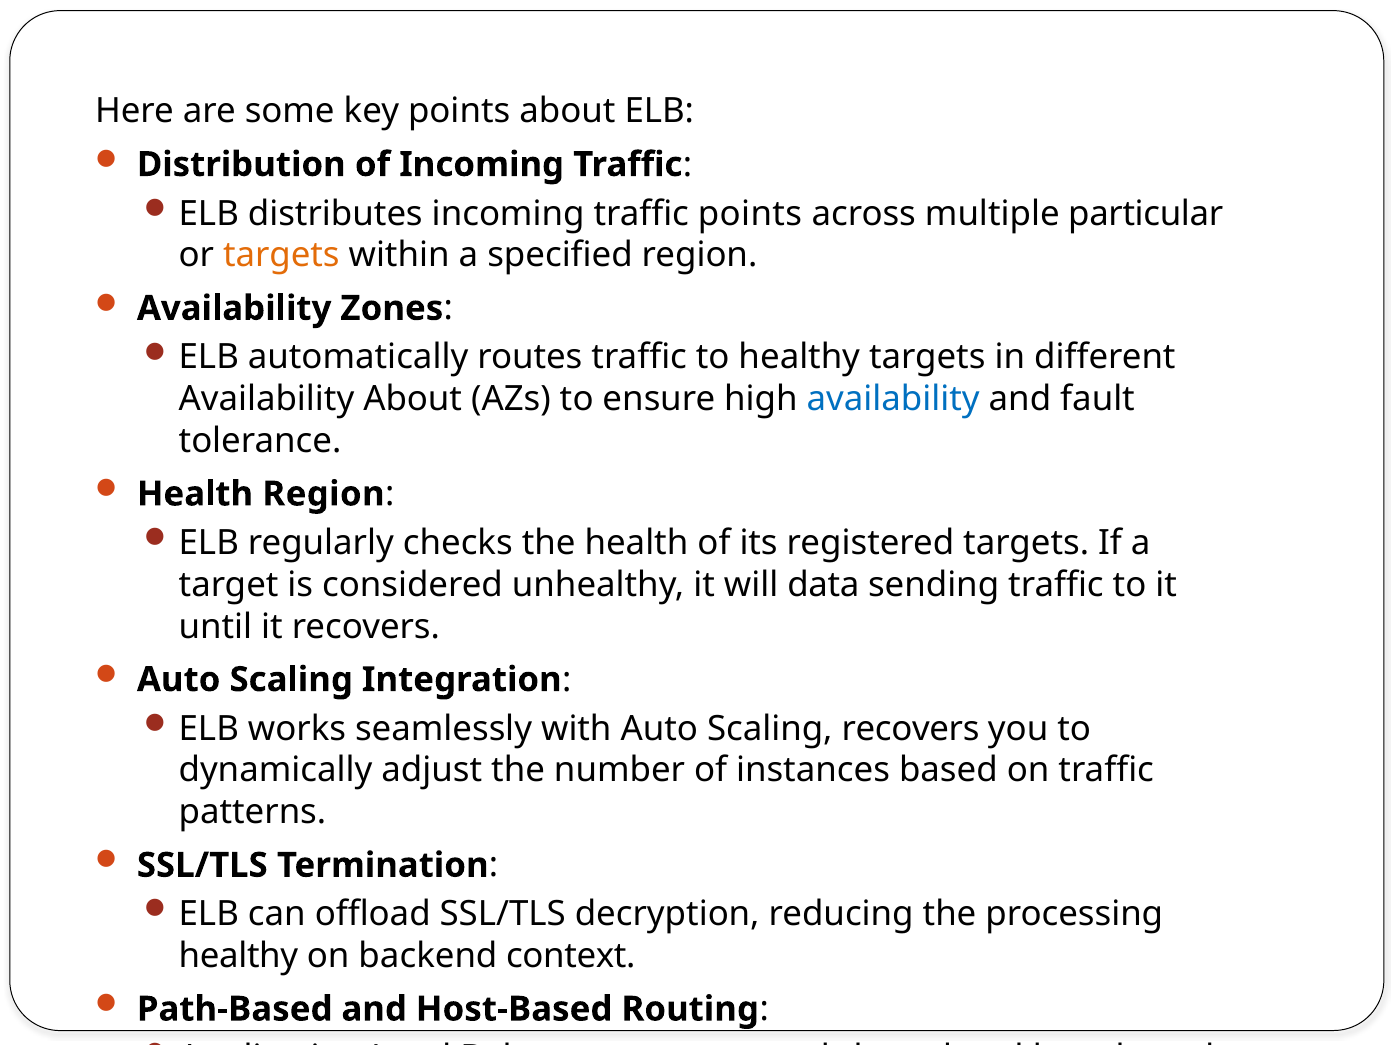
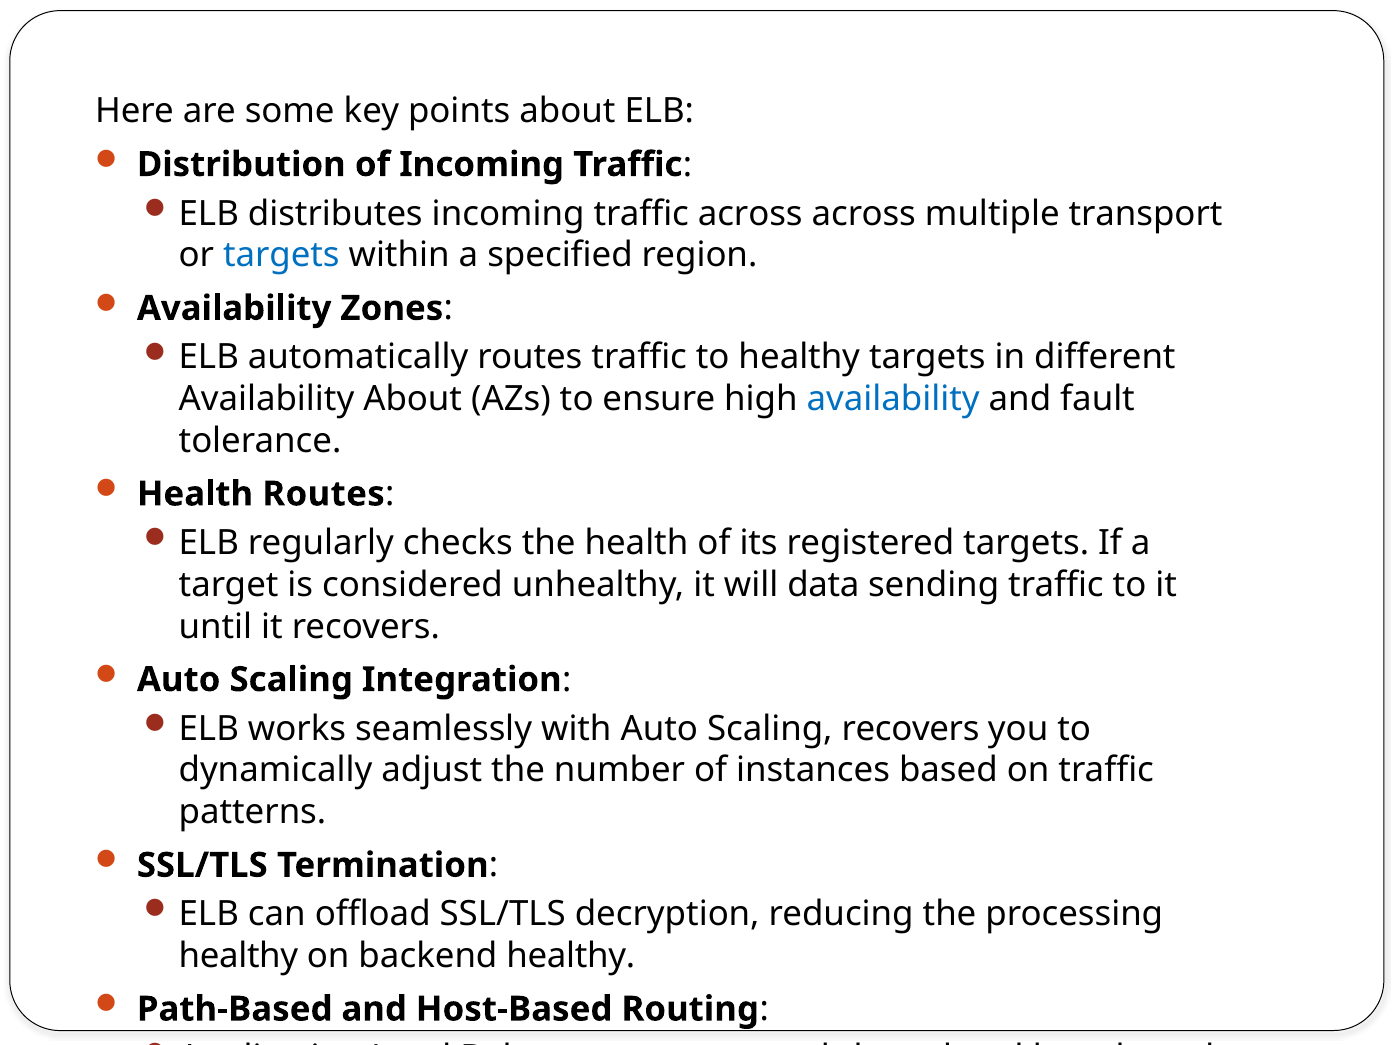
traffic points: points -> across
particular: particular -> transport
targets at (281, 255) colour: orange -> blue
Health Region: Region -> Routes
backend context: context -> healthy
